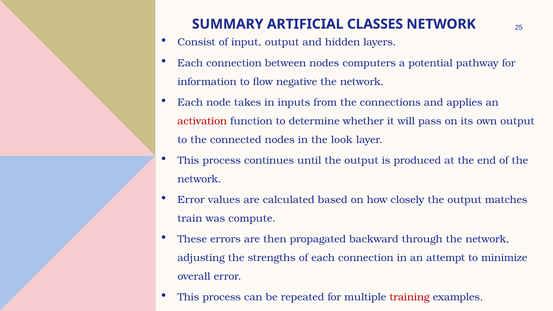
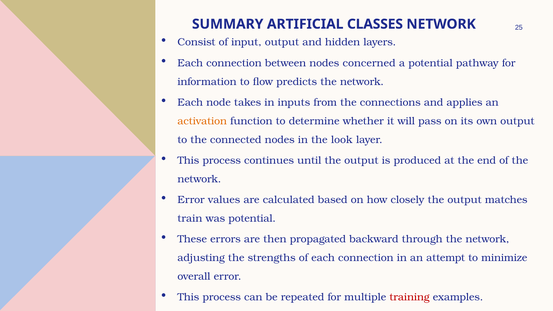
computers: computers -> concerned
negative: negative -> predicts
activation colour: red -> orange
was compute: compute -> potential
